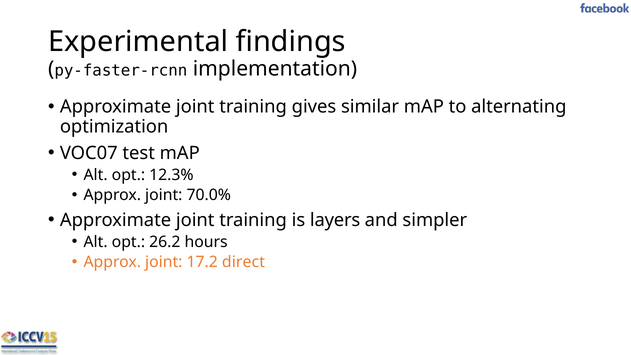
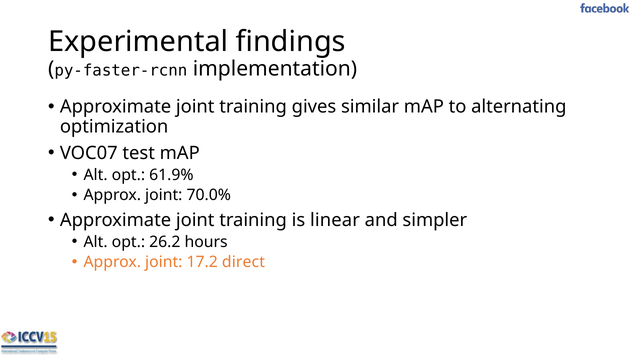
12.3%: 12.3% -> 61.9%
layers: layers -> linear
